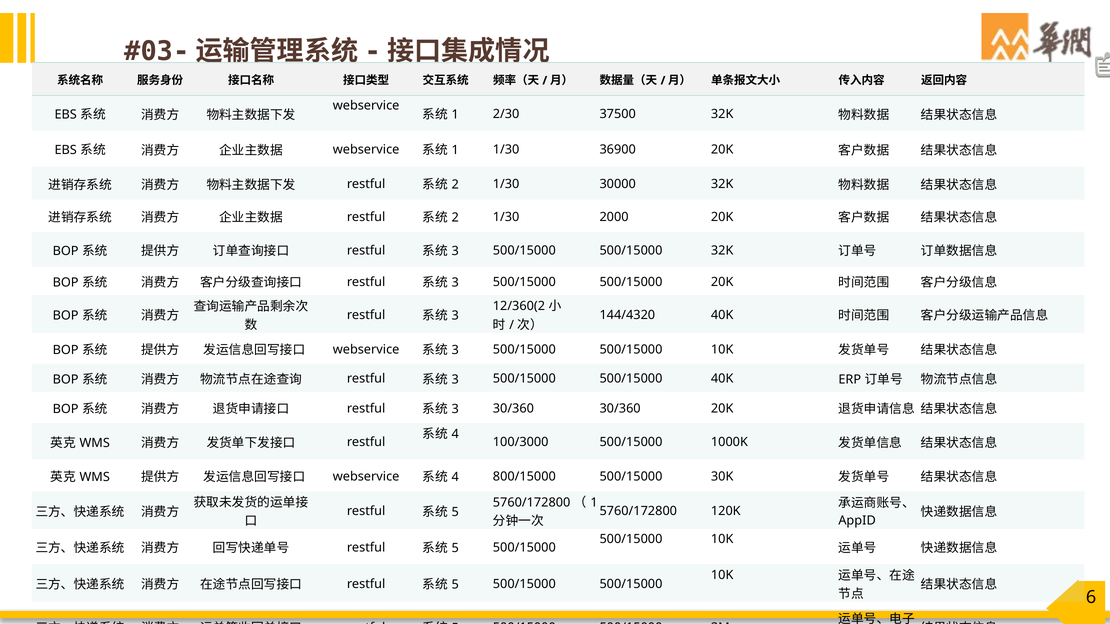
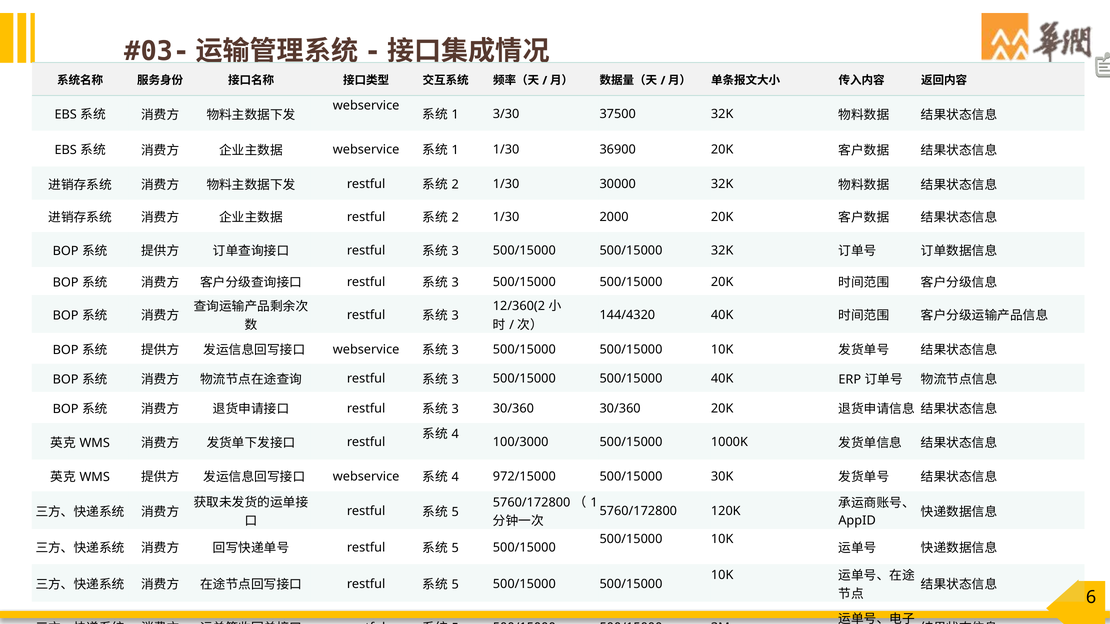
2/30: 2/30 -> 3/30
800/15000: 800/15000 -> 972/15000
